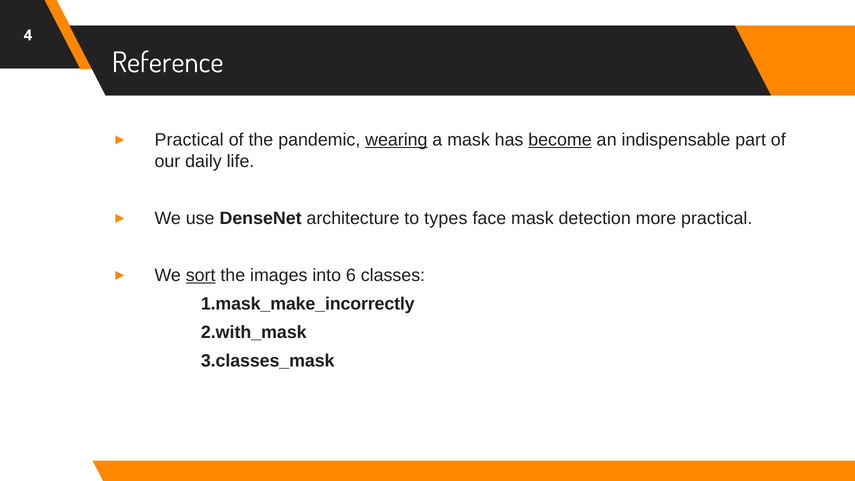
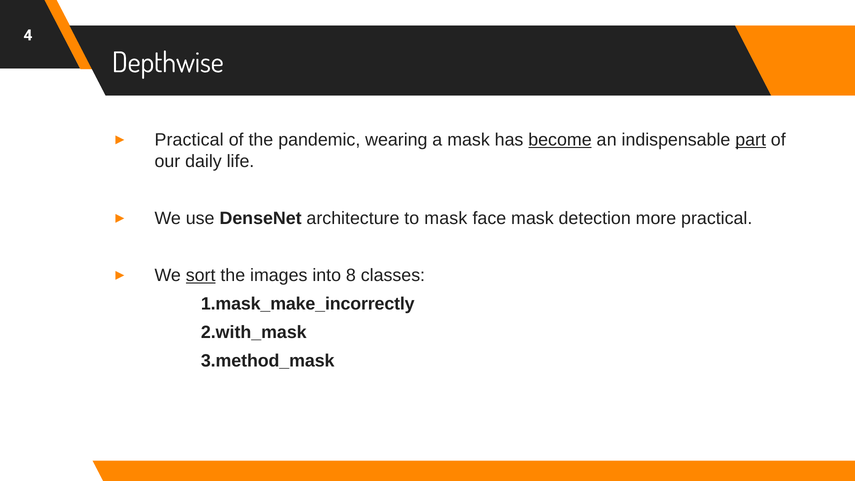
Reference: Reference -> Depthwise
wearing underline: present -> none
part underline: none -> present
to types: types -> mask
6: 6 -> 8
3.classes_mask: 3.classes_mask -> 3.method_mask
